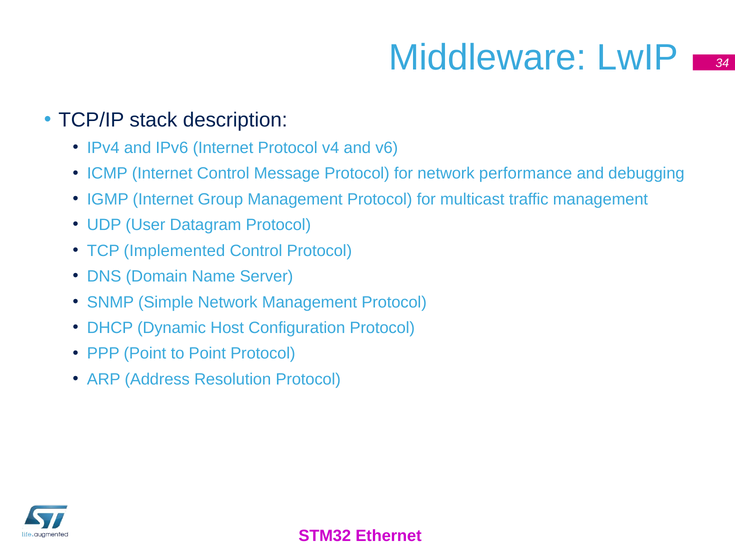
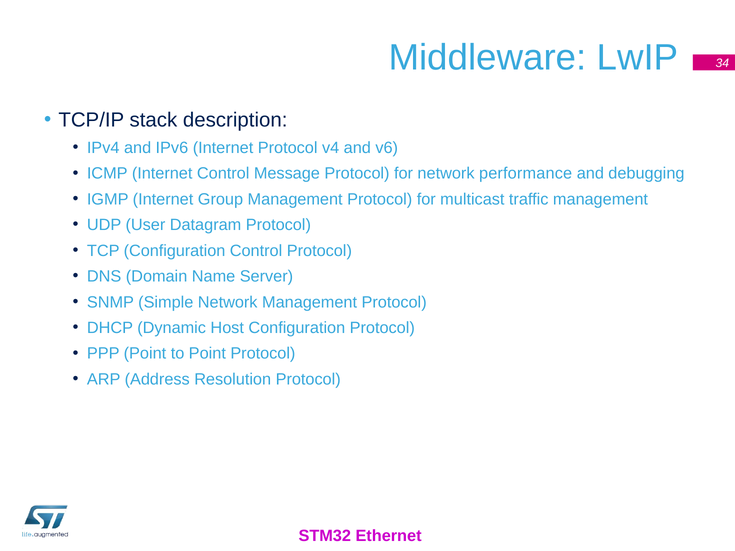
TCP Implemented: Implemented -> Configuration
